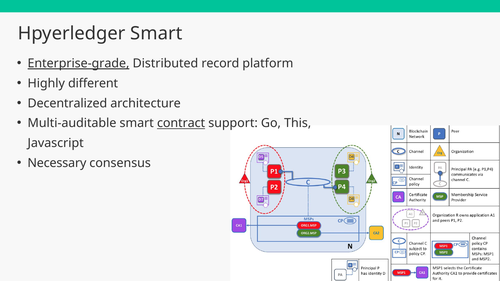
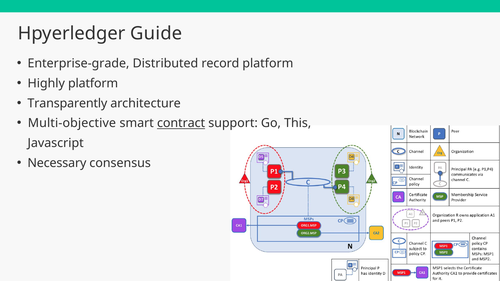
Hpyerledger Smart: Smart -> Guide
Enterprise-grade underline: present -> none
Highly different: different -> platform
Decentralized: Decentralized -> Transparently
Multi-auditable: Multi-auditable -> Multi-objective
